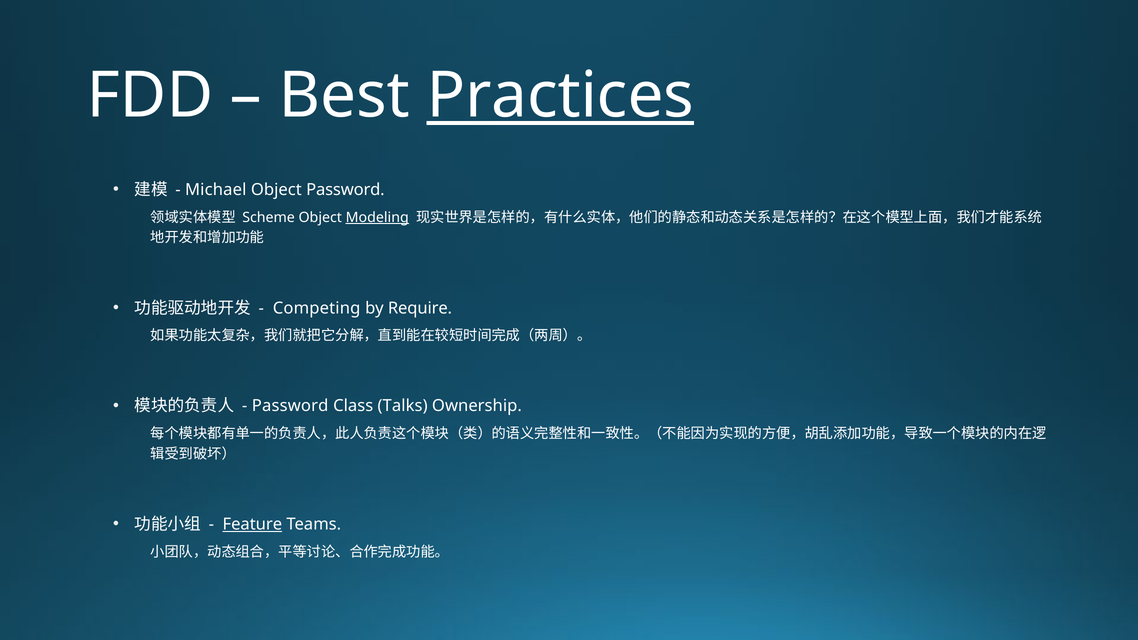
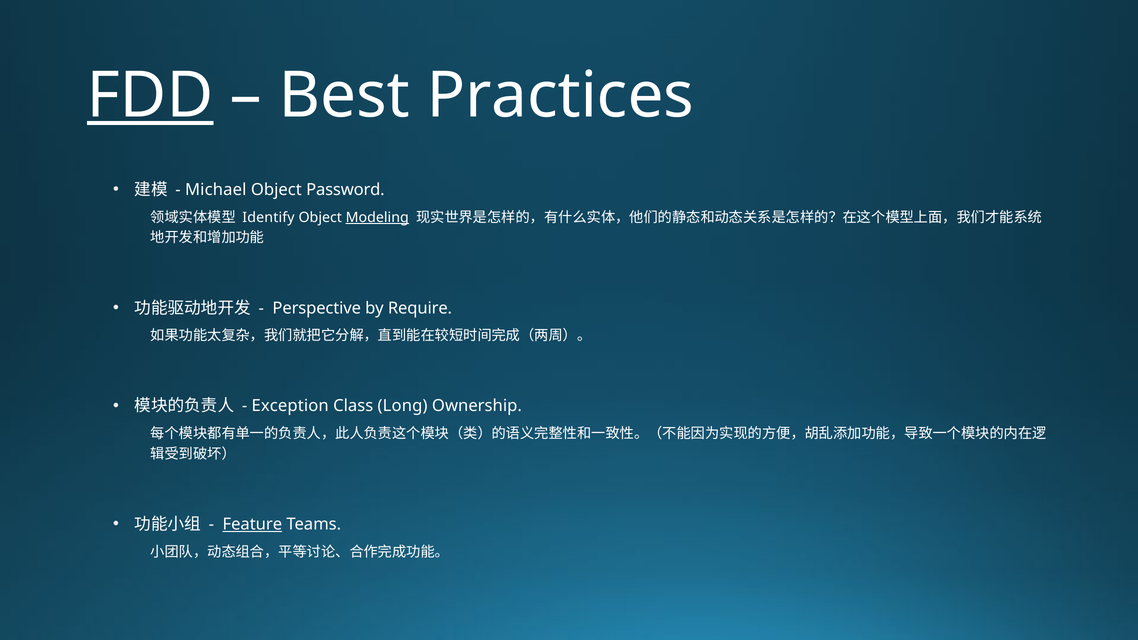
FDD underline: none -> present
Practices underline: present -> none
Scheme: Scheme -> Identify
Competing: Competing -> Perspective
Password at (290, 406): Password -> Exception
Talks: Talks -> Long
